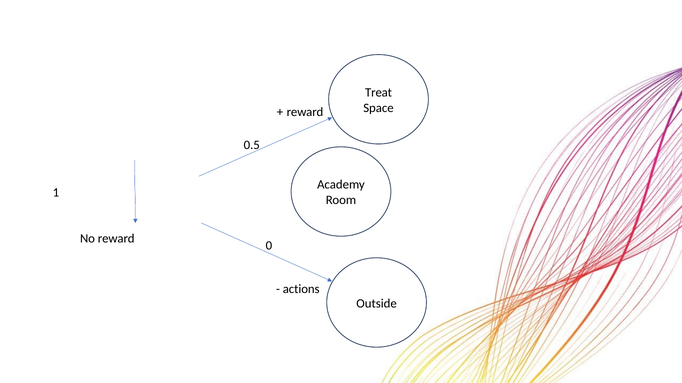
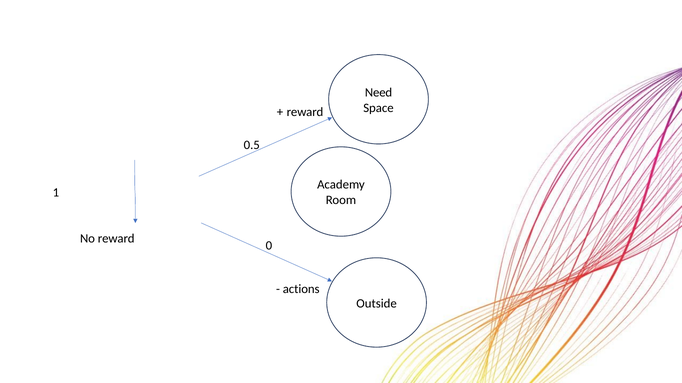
Treat: Treat -> Need
